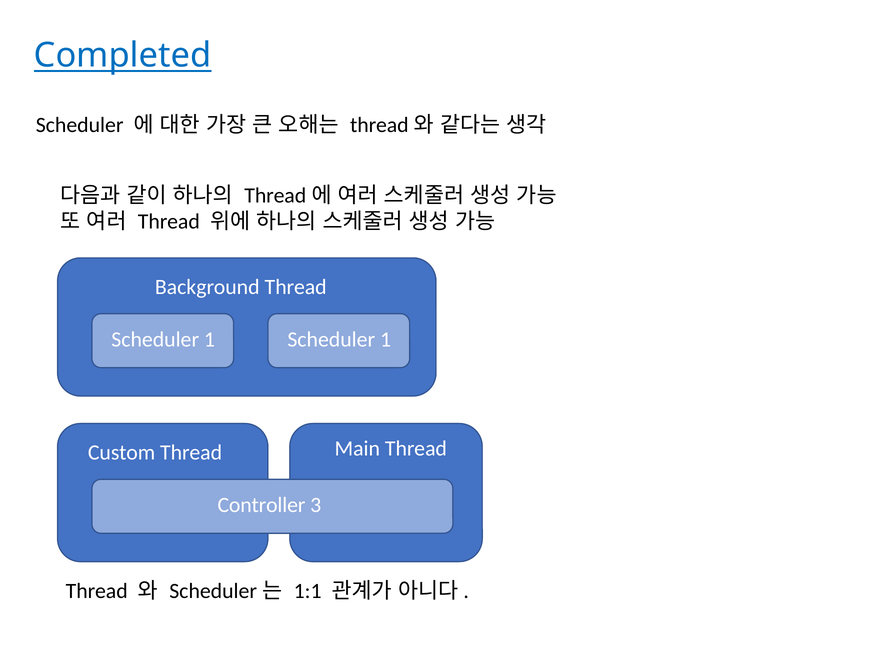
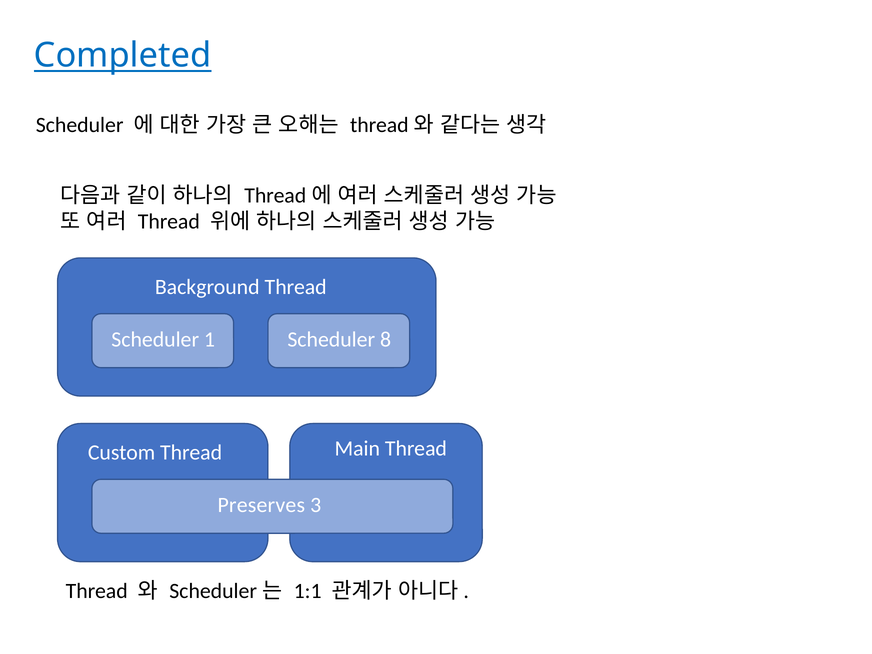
1 Scheduler 1: 1 -> 8
Controller: Controller -> Preserves
